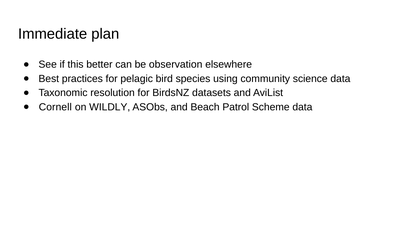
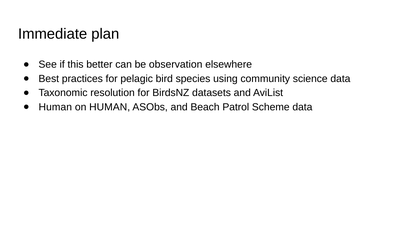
Cornell at (55, 107): Cornell -> Human
on WILDLY: WILDLY -> HUMAN
